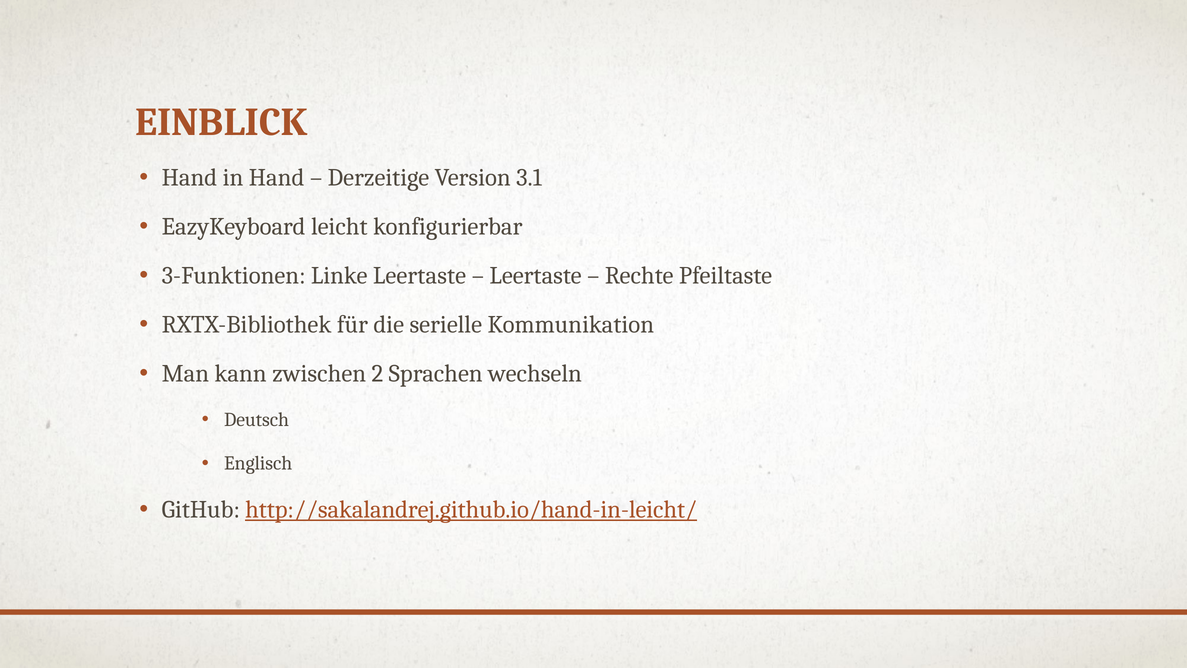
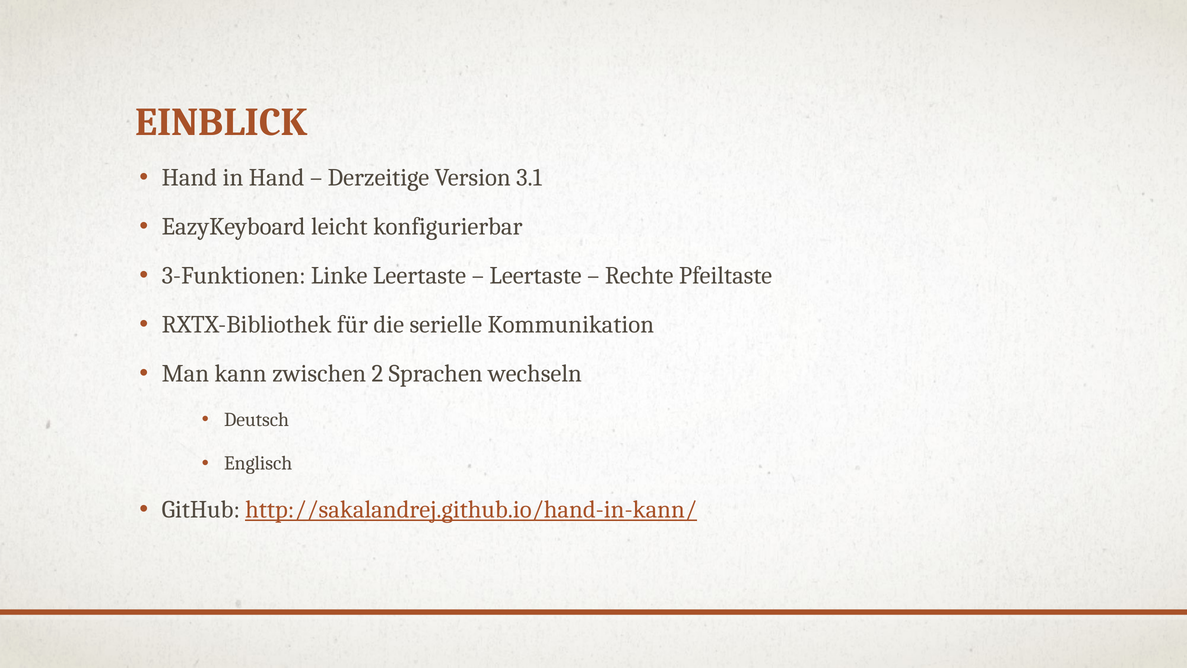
http://sakalandrej.github.io/hand-in-leicht/: http://sakalandrej.github.io/hand-in-leicht/ -> http://sakalandrej.github.io/hand-in-kann/
